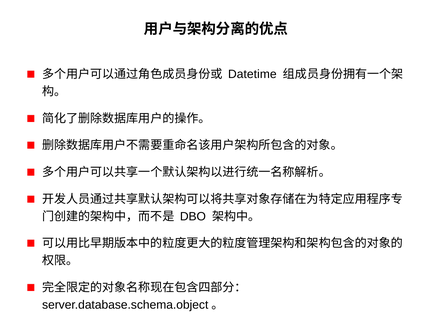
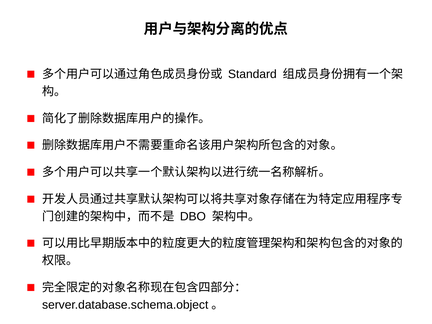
Datetime: Datetime -> Standard
